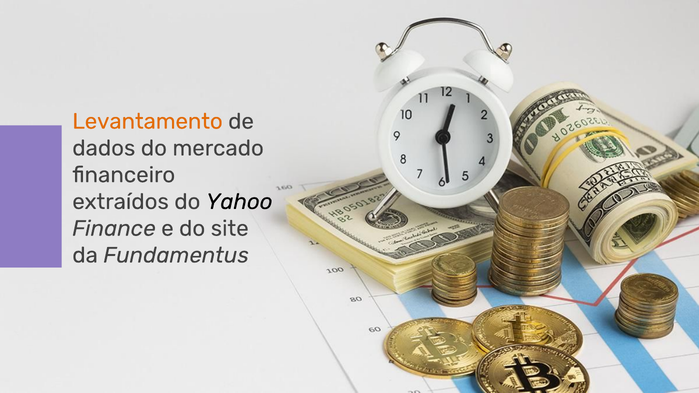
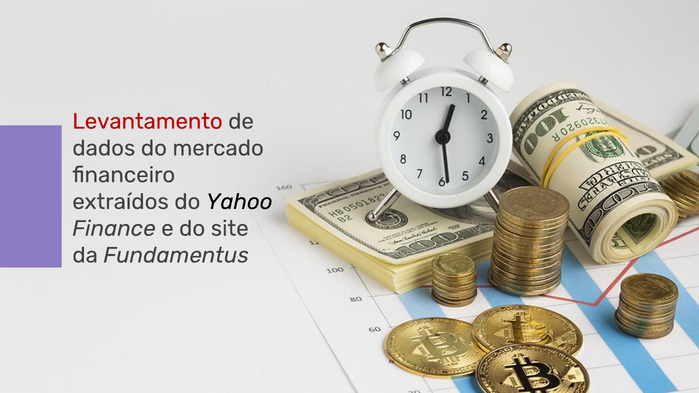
Levantamento colour: orange -> red
